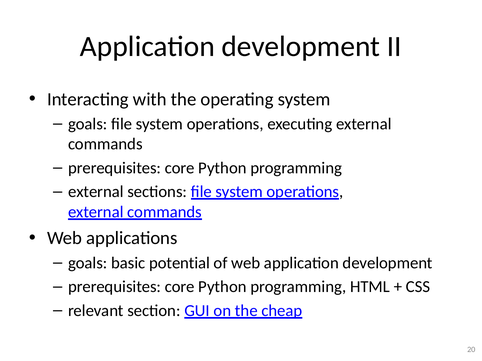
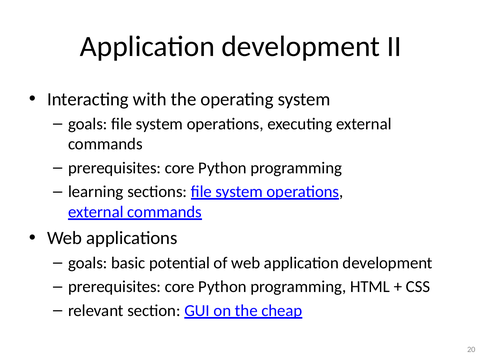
external at (96, 192): external -> learning
